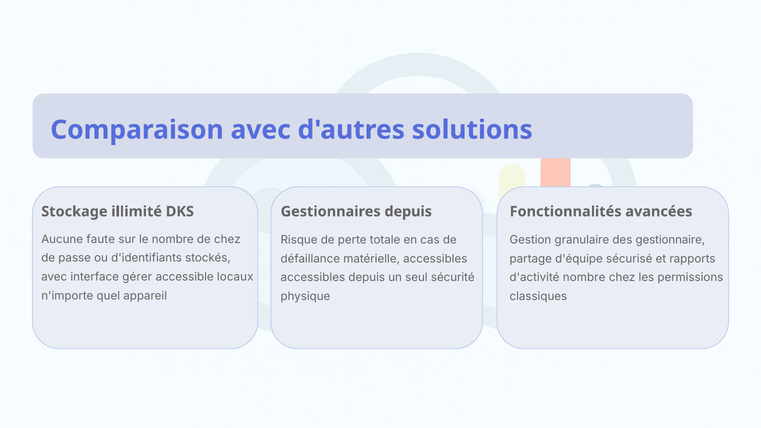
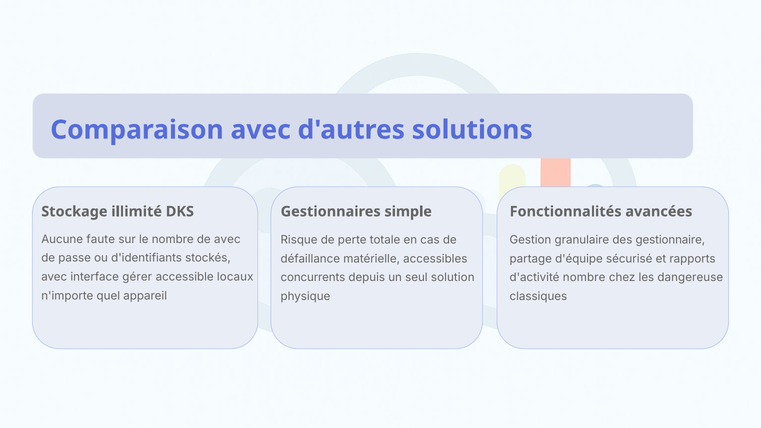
Gestionnaires depuis: depuis -> simple
de chez: chez -> avec
accessibles at (313, 278): accessibles -> concurrents
sécurité: sécurité -> solution
permissions: permissions -> dangereuse
